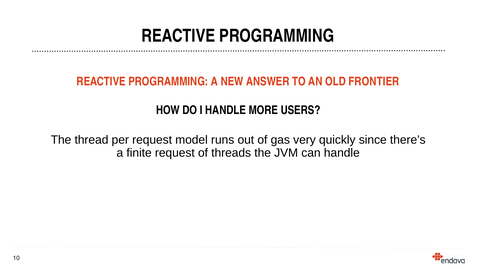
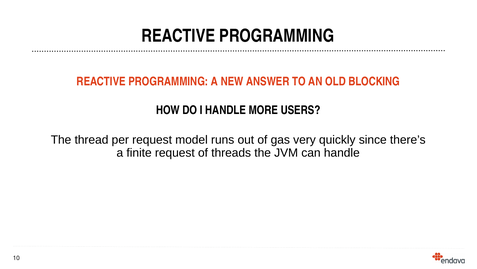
FRONTIER: FRONTIER -> BLOCKING
